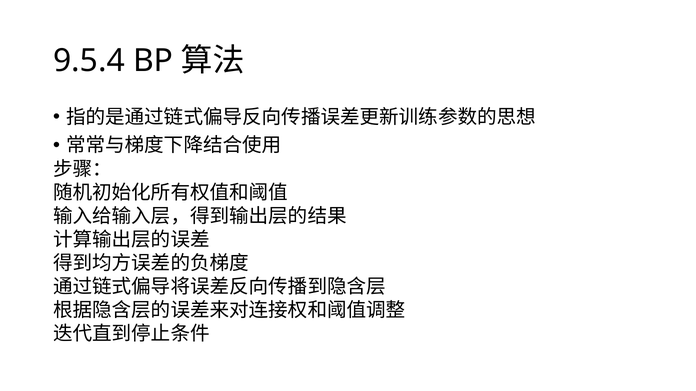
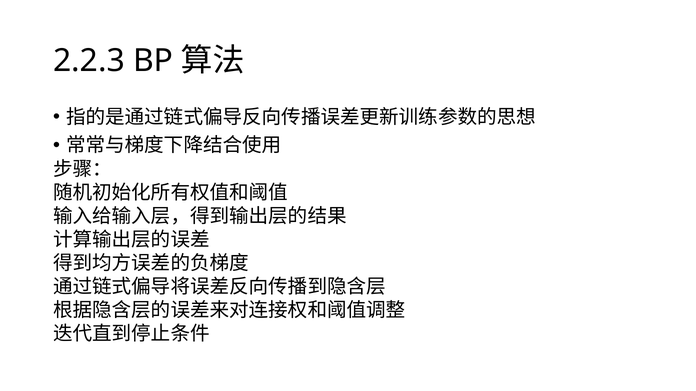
9.5.4: 9.5.4 -> 2.2.3
